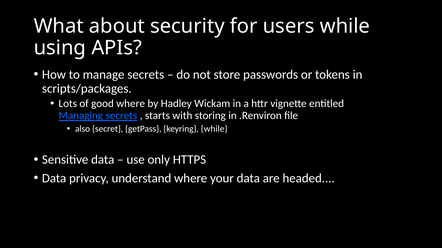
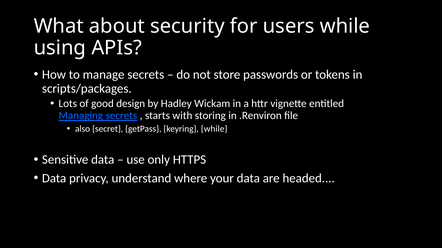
good where: where -> design
